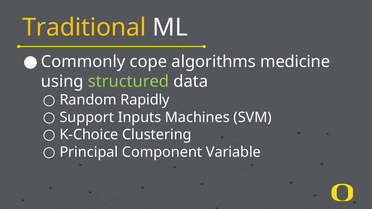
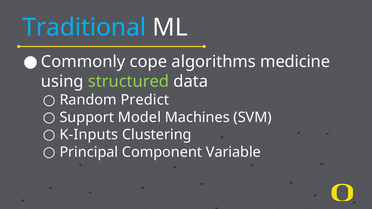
Traditional colour: yellow -> light blue
Rapidly: Rapidly -> Predict
Inputs: Inputs -> Model
K-Choice: K-Choice -> K-Inputs
